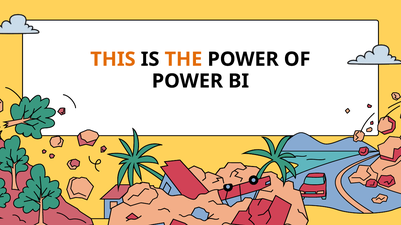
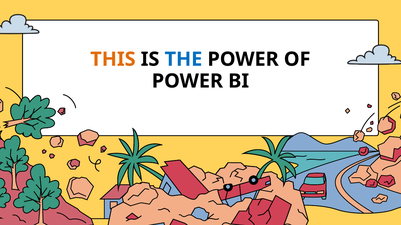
THE colour: orange -> blue
